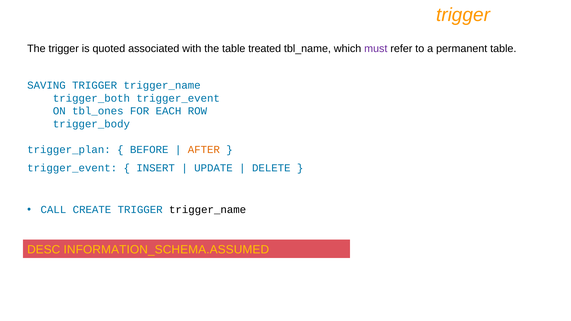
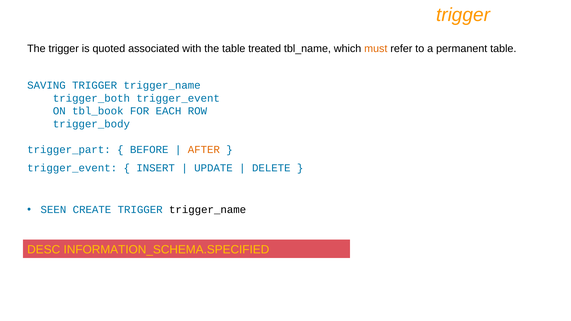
must colour: purple -> orange
tbl_ones: tbl_ones -> tbl_book
trigger_plan: trigger_plan -> trigger_part
CALL: CALL -> SEEN
INFORMATION_SCHEMA.ASSUMED: INFORMATION_SCHEMA.ASSUMED -> INFORMATION_SCHEMA.SPECIFIED
